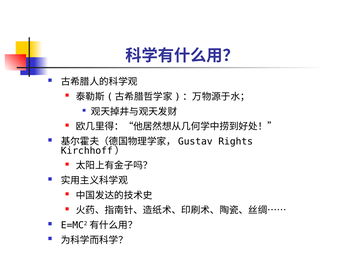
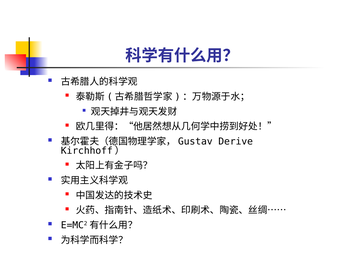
Rights: Rights -> Derive
